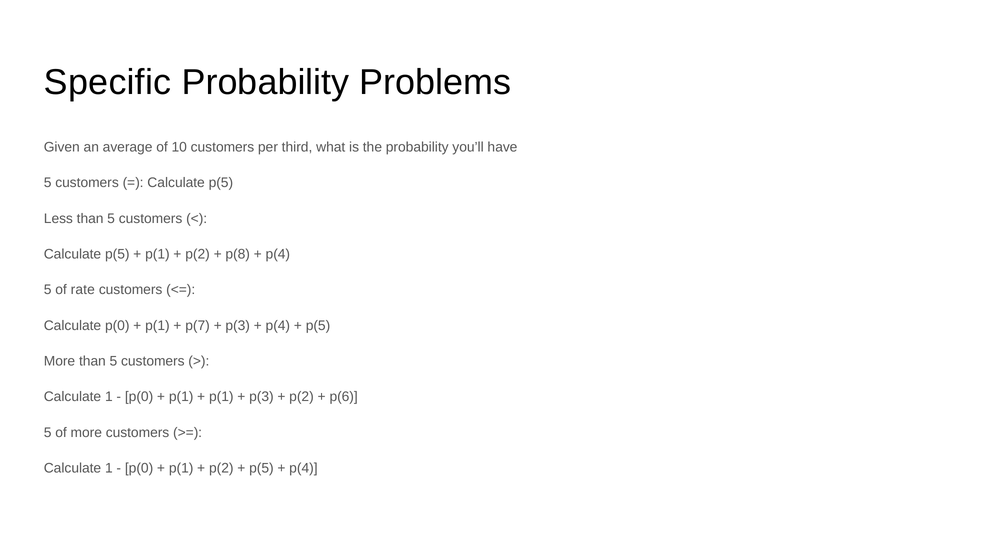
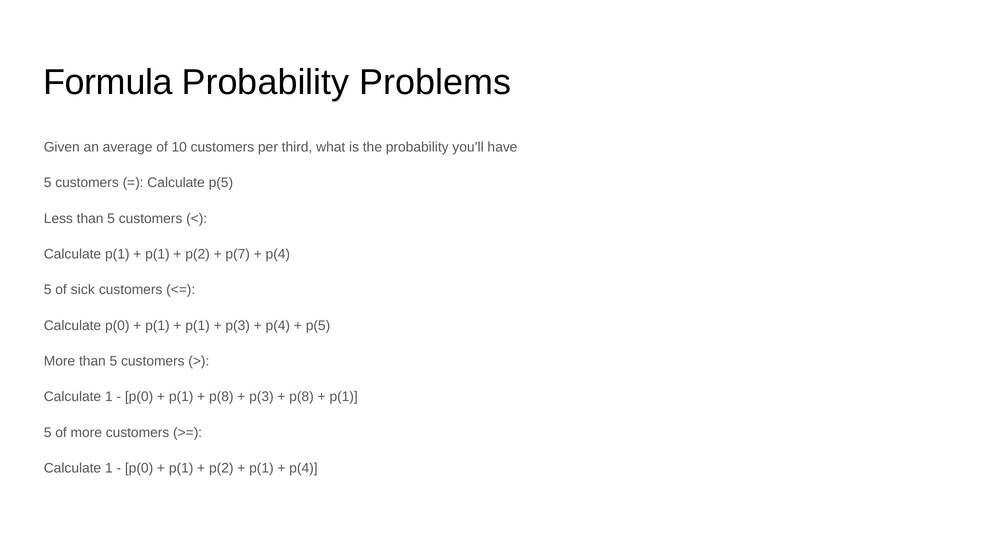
Specific: Specific -> Formula
p(5 at (117, 254): p(5 -> p(1
p(8: p(8 -> p(7
rate: rate -> sick
p(7 at (198, 325): p(7 -> p(1
p(1 at (221, 397): p(1 -> p(8
p(2 at (301, 397): p(2 -> p(8
p(6 at (344, 397): p(6 -> p(1
p(5 at (261, 468): p(5 -> p(1
